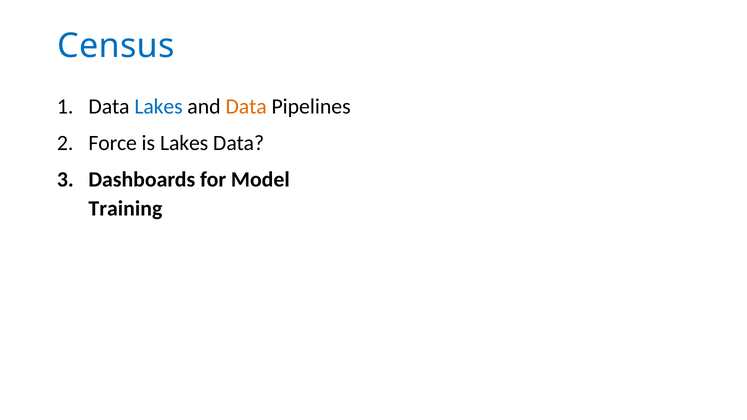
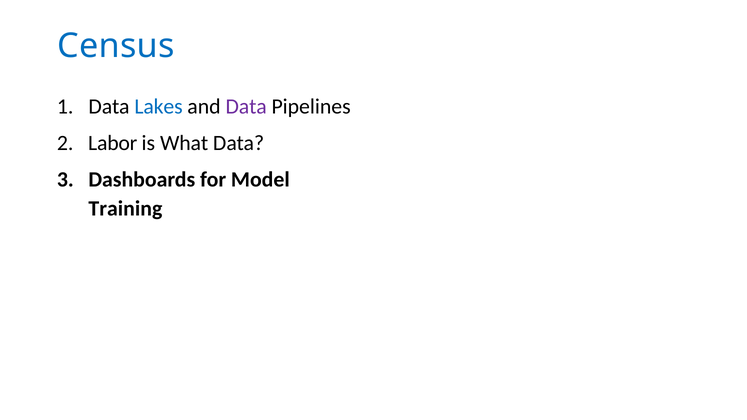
Data at (246, 107) colour: orange -> purple
Force: Force -> Labor
is Lakes: Lakes -> What
